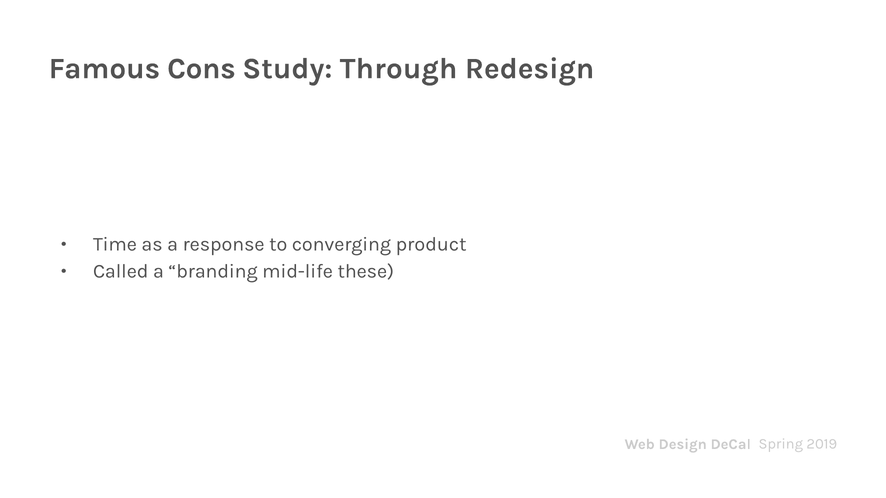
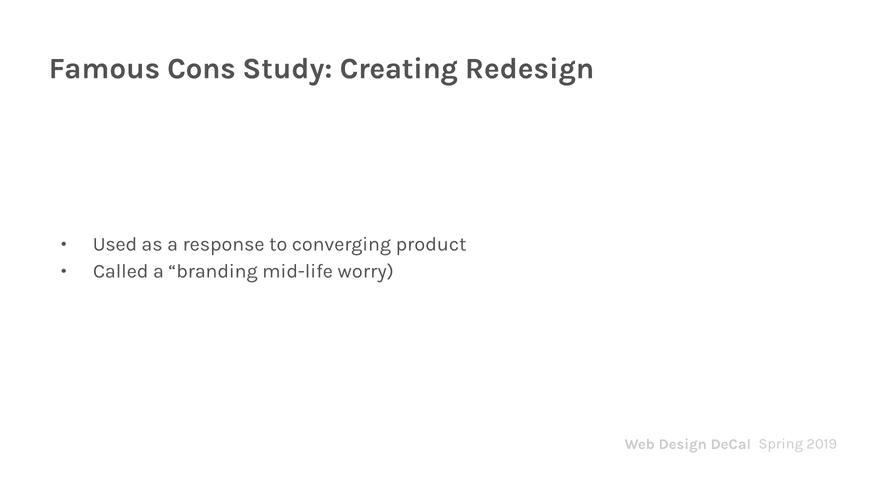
Through: Through -> Creating
Time: Time -> Used
these: these -> worry
